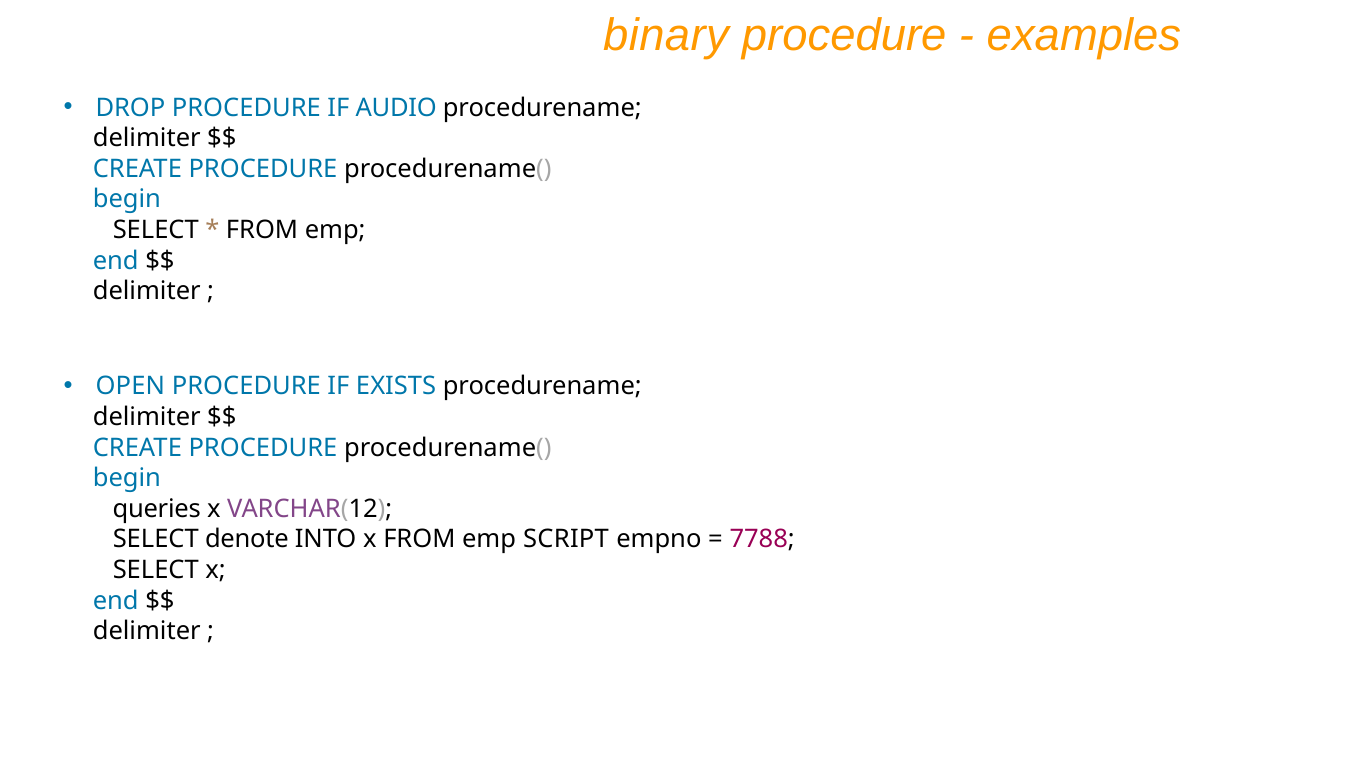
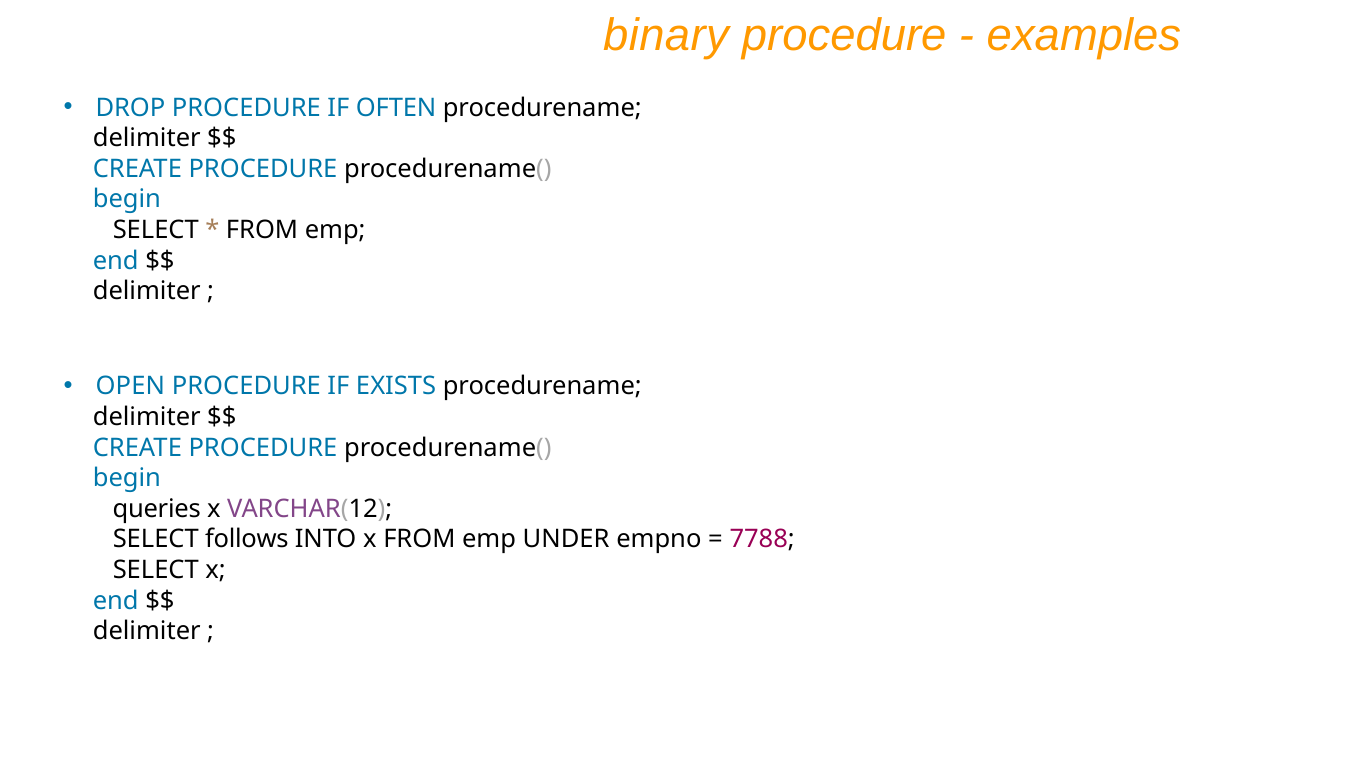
AUDIO: AUDIO -> OFTEN
denote: denote -> follows
SCRIPT: SCRIPT -> UNDER
